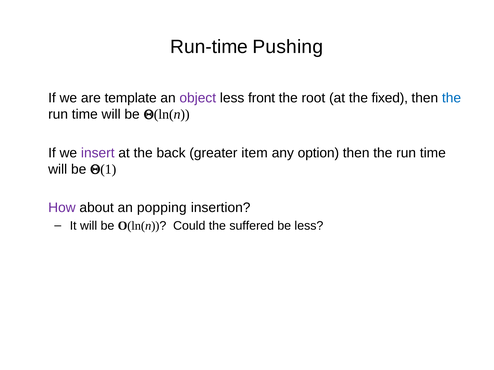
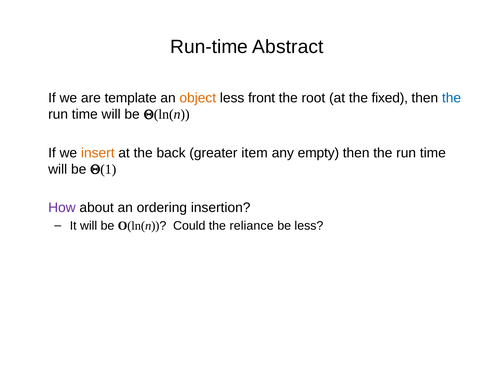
Pushing: Pushing -> Abstract
object colour: purple -> orange
insert colour: purple -> orange
option: option -> empty
popping: popping -> ordering
suffered: suffered -> reliance
